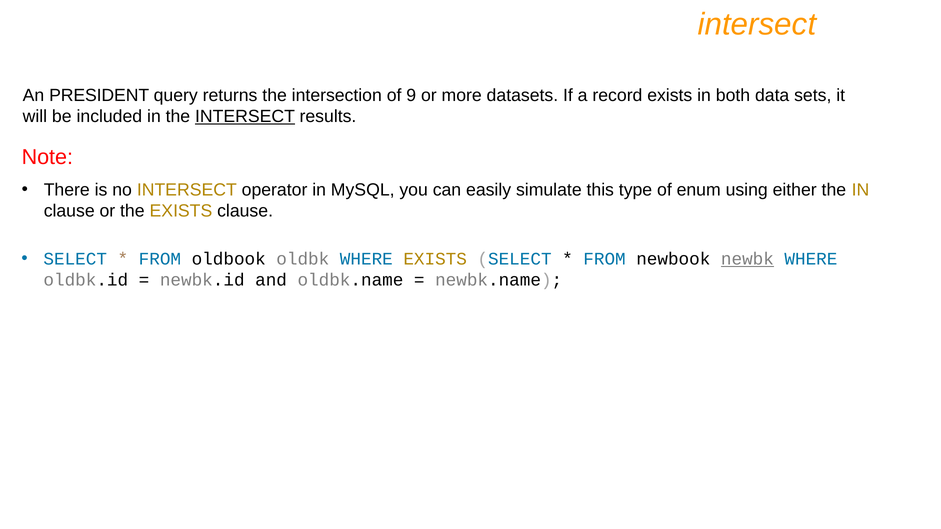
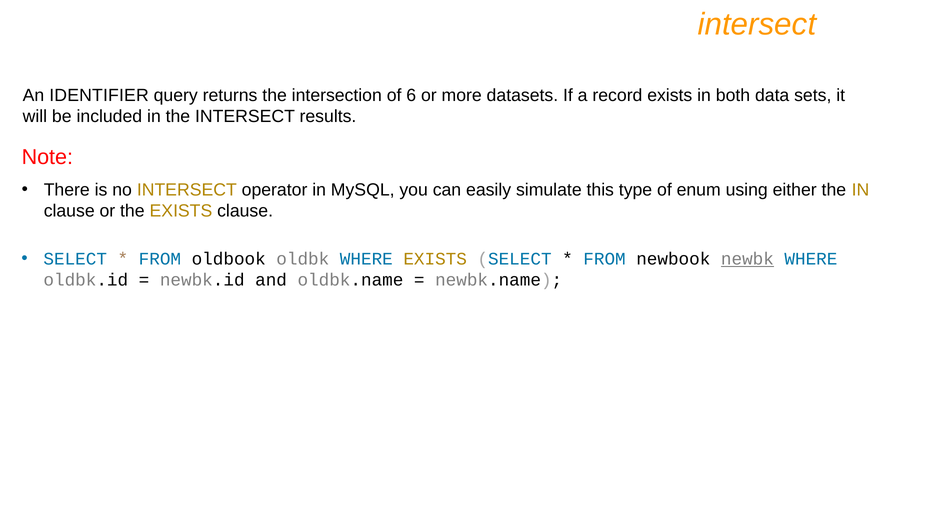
PRESIDENT: PRESIDENT -> IDENTIFIER
9: 9 -> 6
INTERSECT at (245, 116) underline: present -> none
